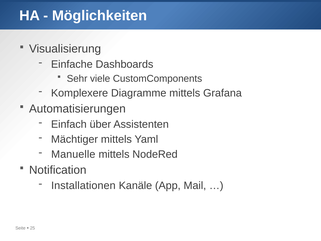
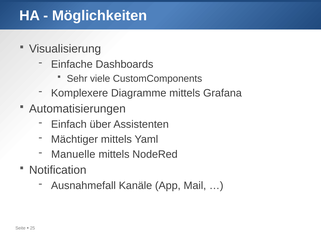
Installationen: Installationen -> Ausnahmefall
